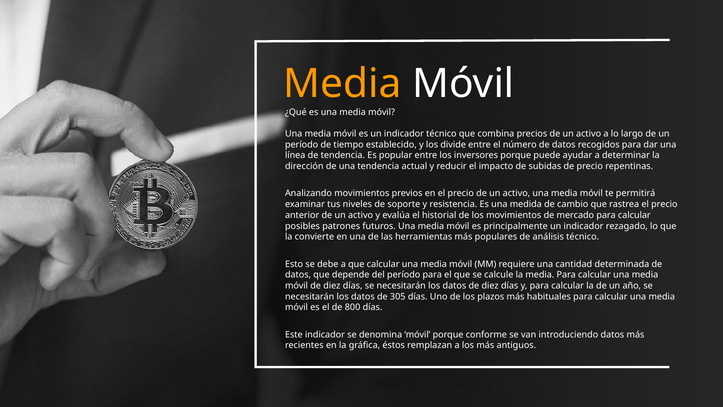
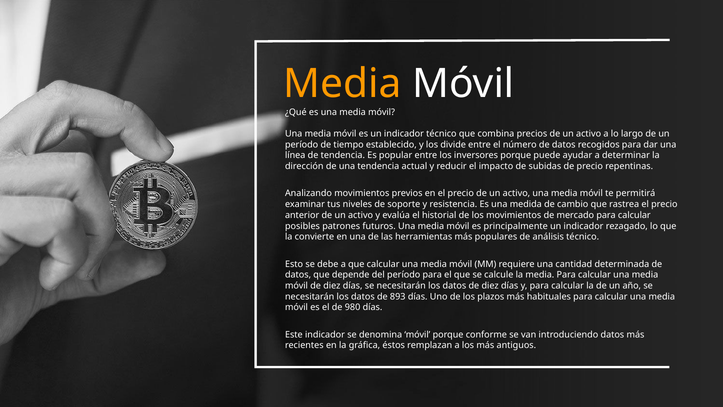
305: 305 -> 893
800: 800 -> 980
